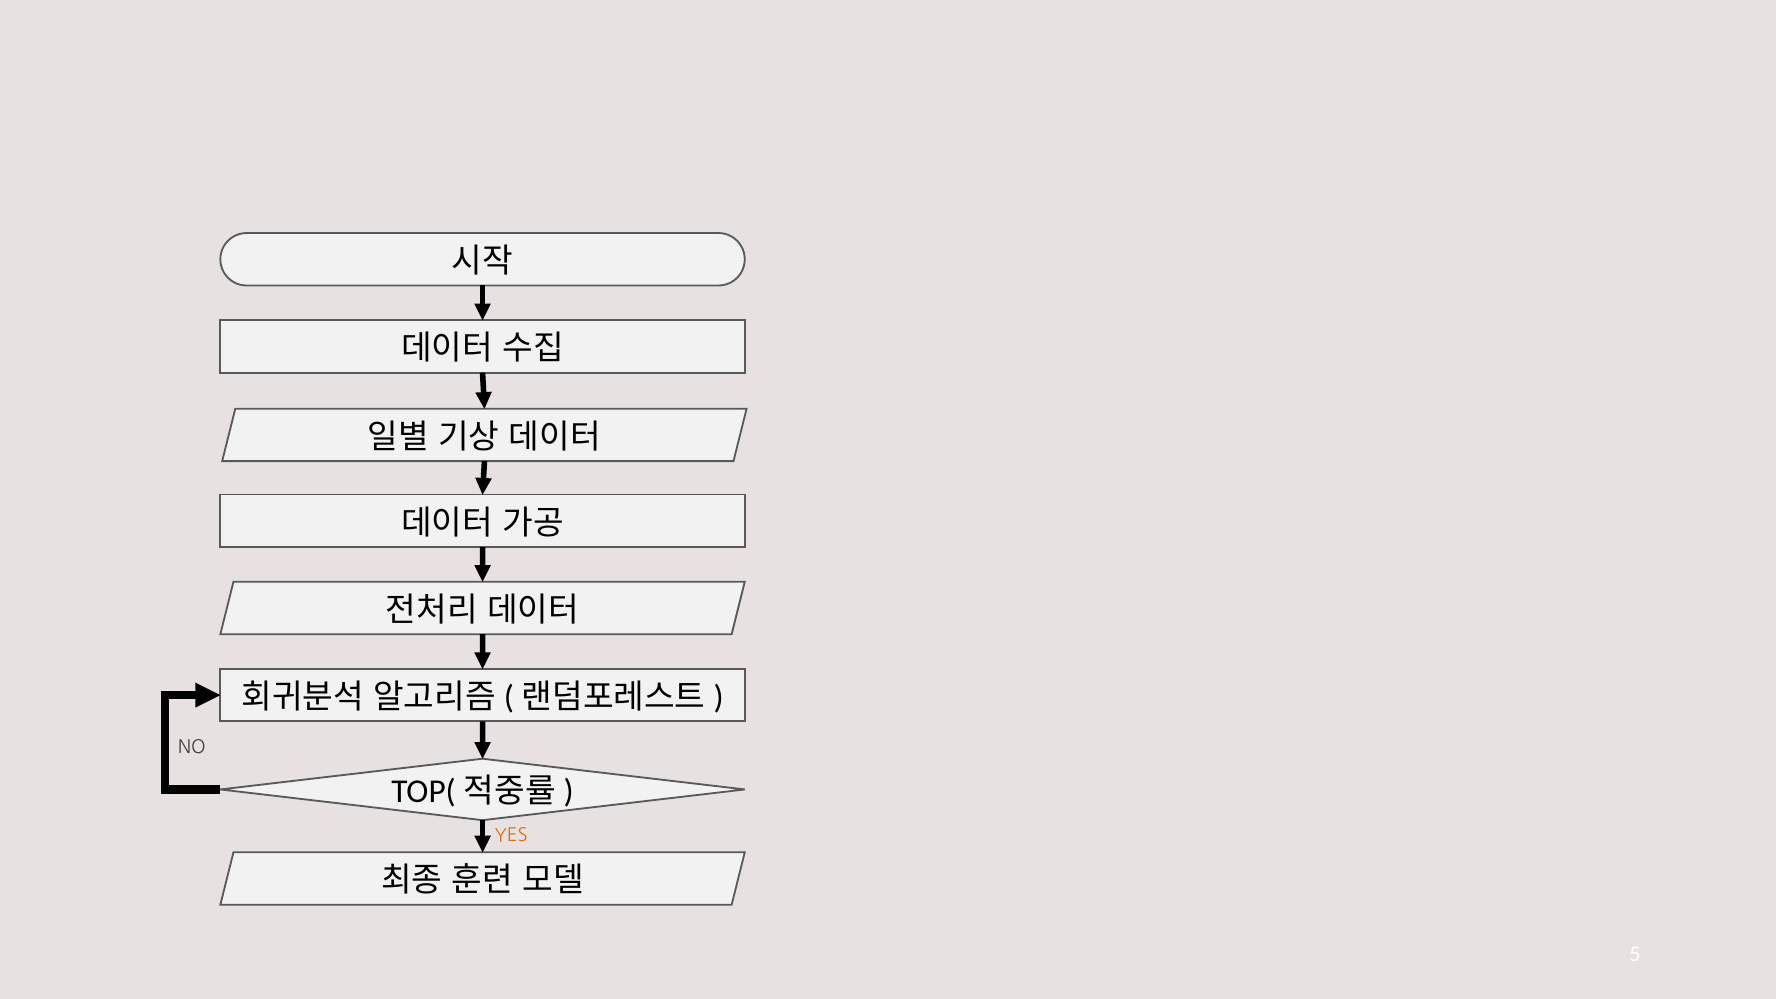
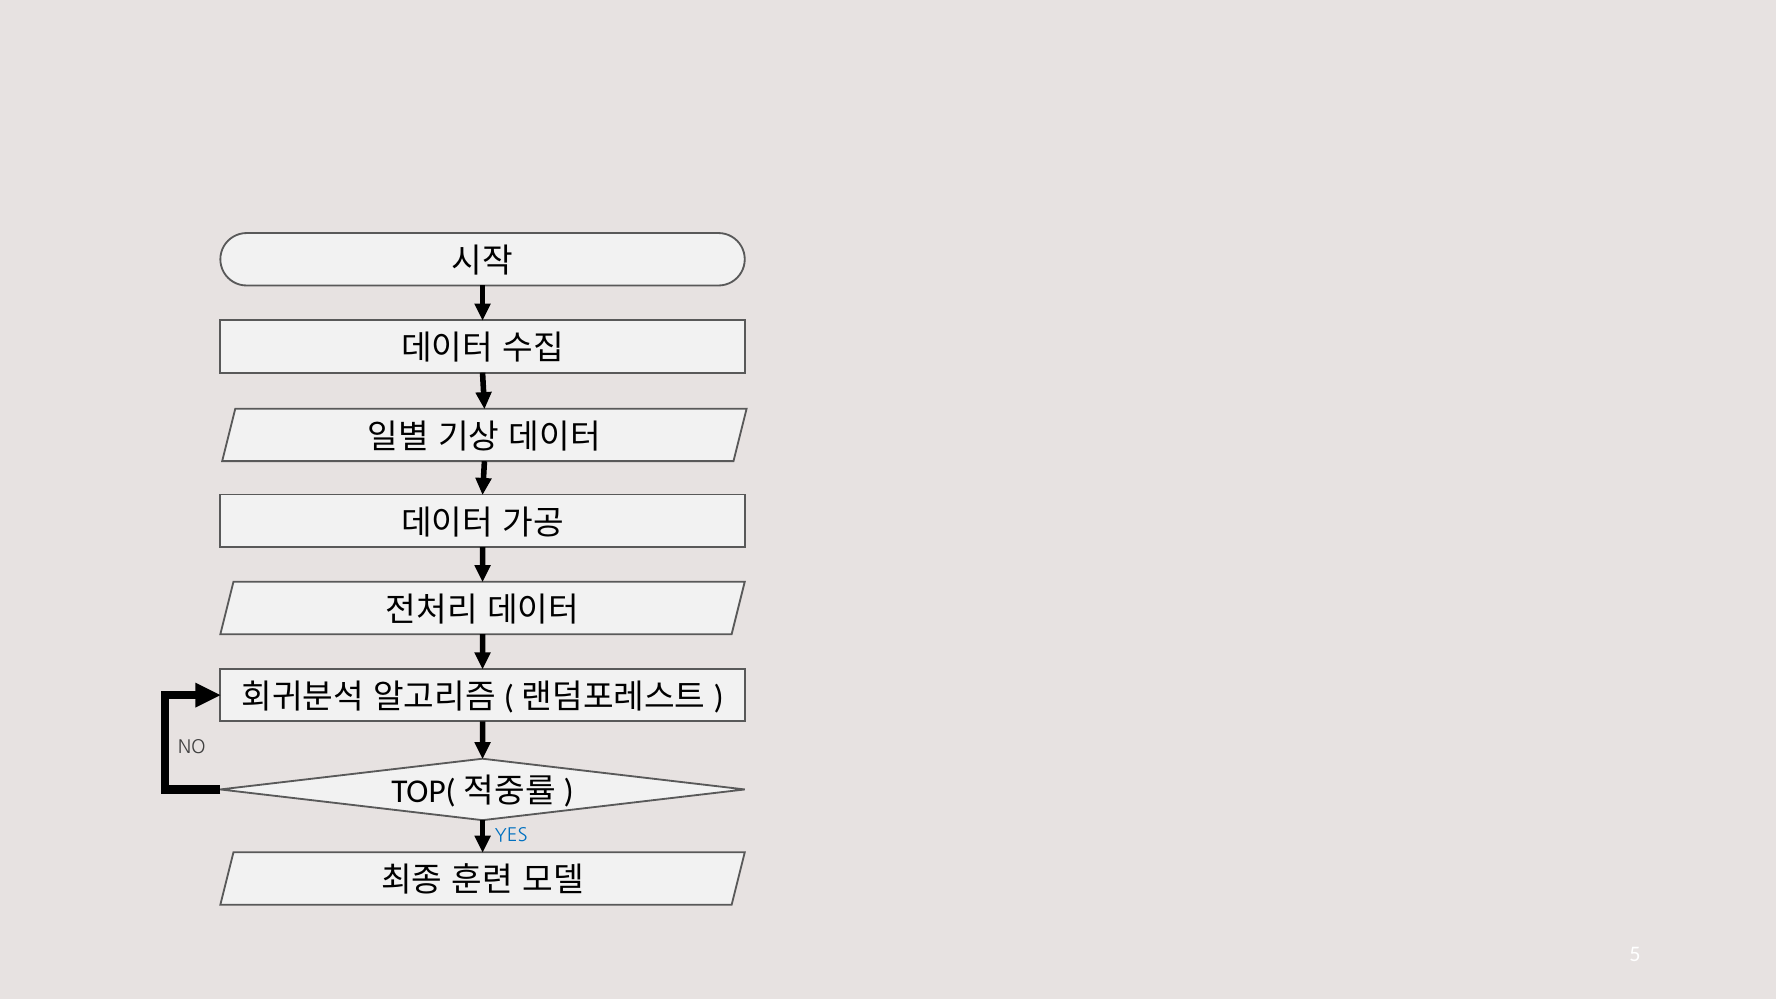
YES colour: orange -> blue
